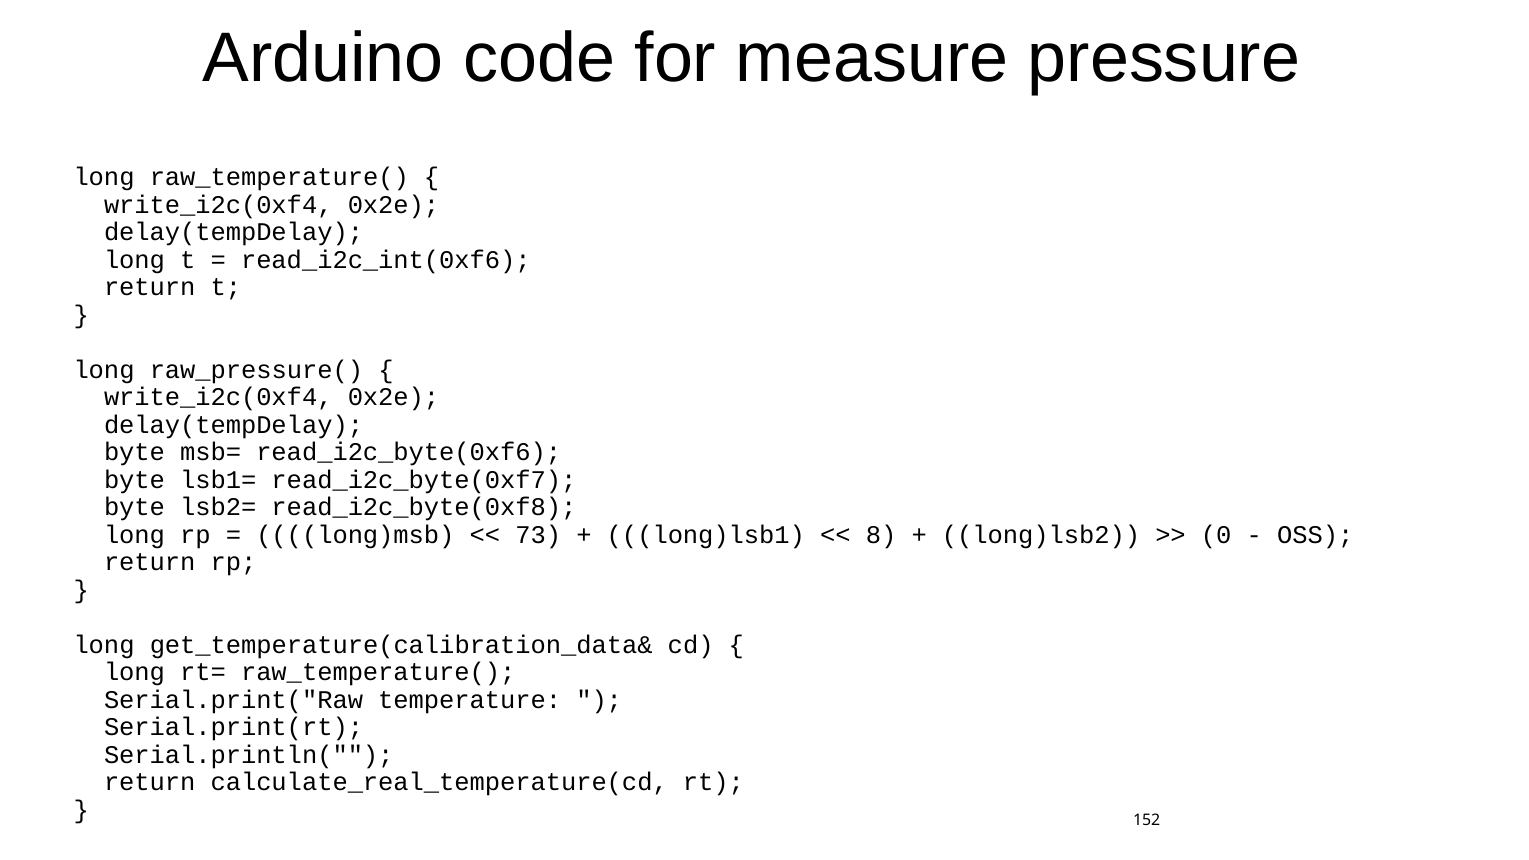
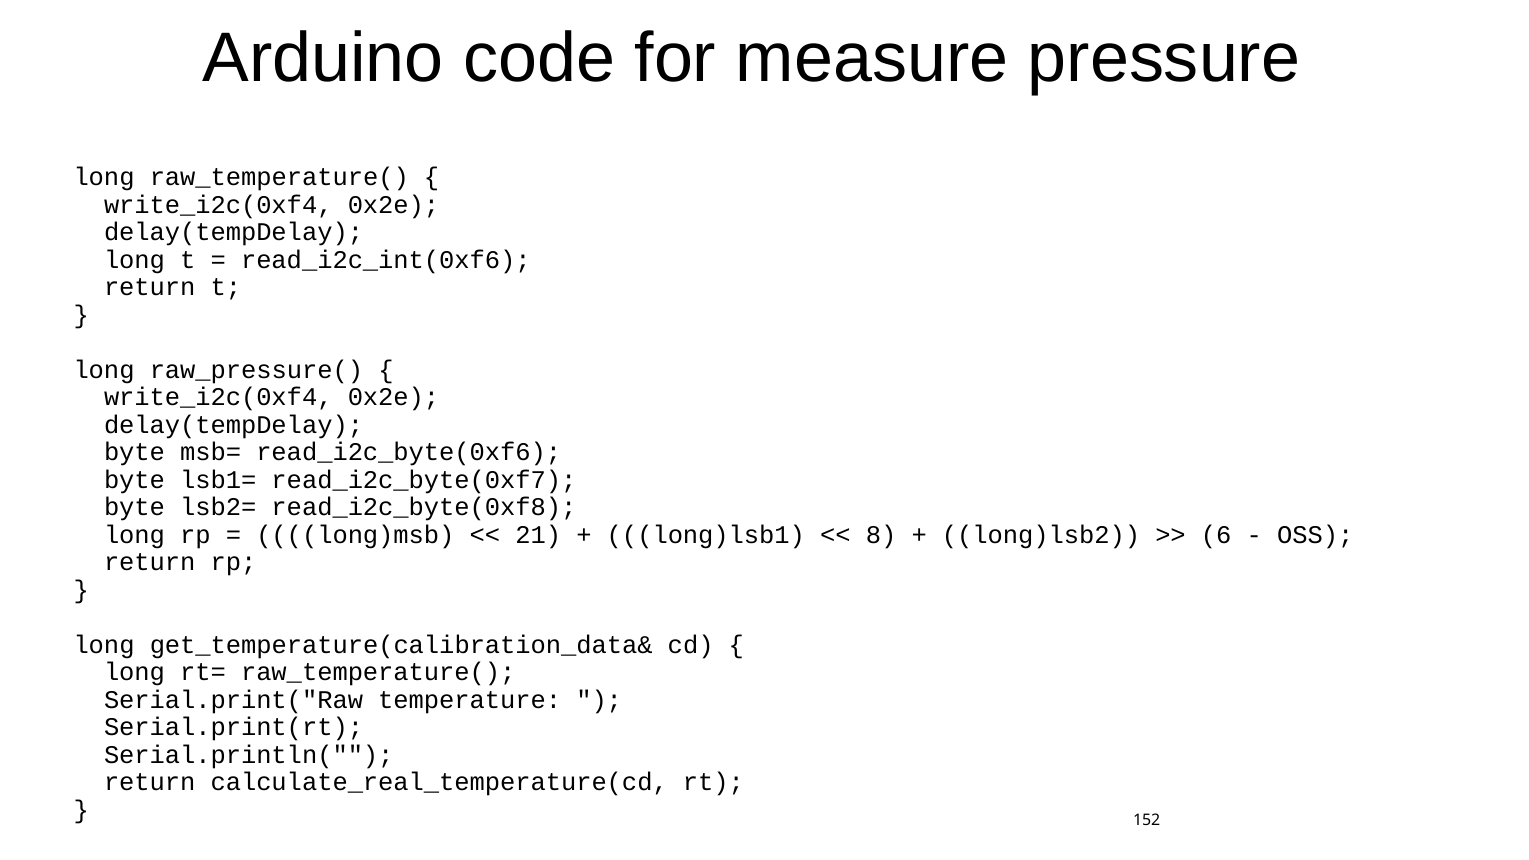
73: 73 -> 21
0: 0 -> 6
